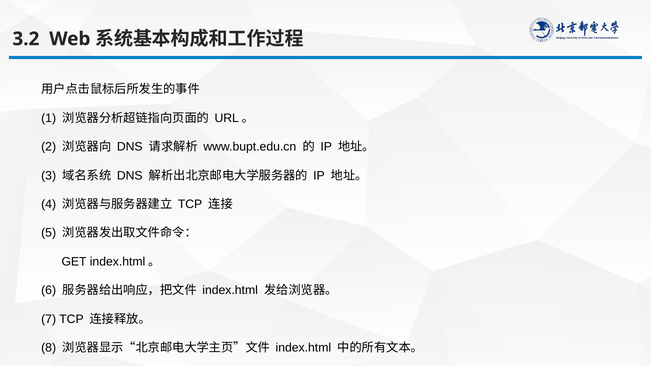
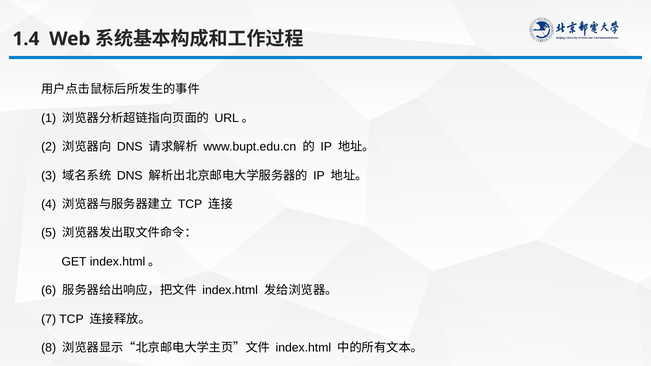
3.2: 3.2 -> 1.4
